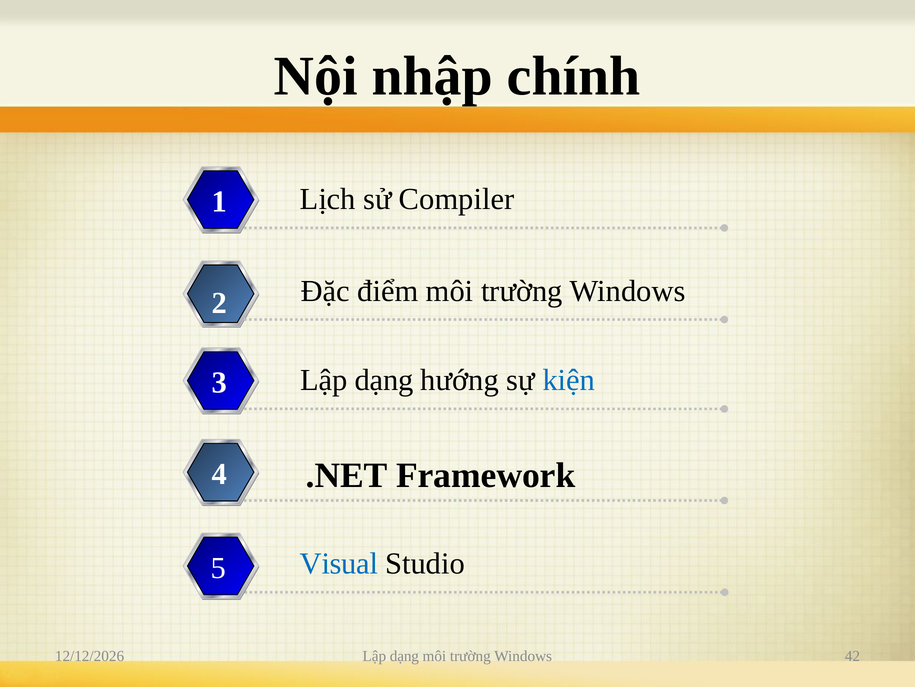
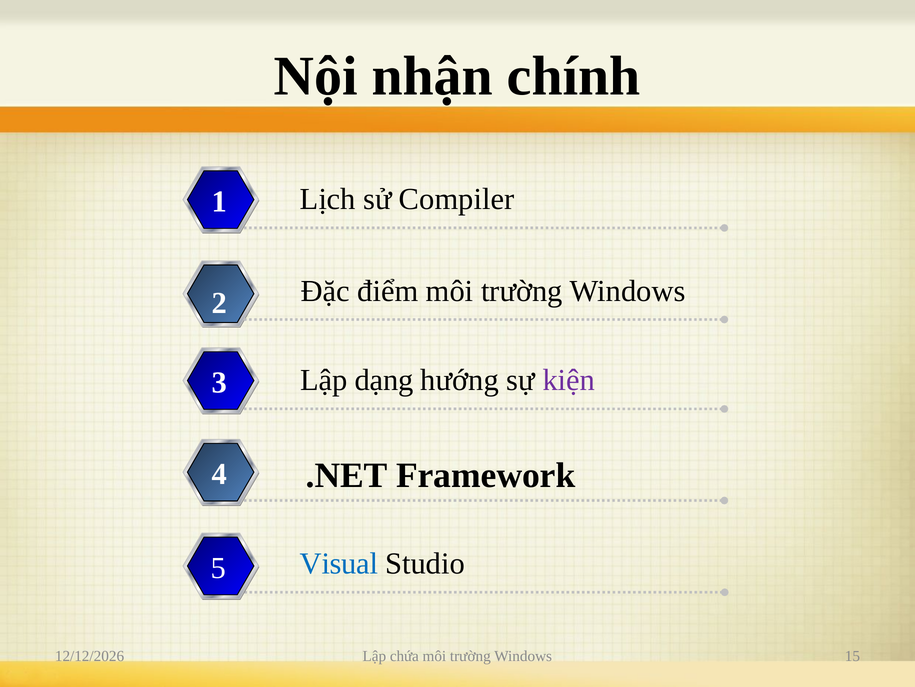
nhập: nhập -> nhận
kiện colour: blue -> purple
dạng at (404, 655): dạng -> chứa
42: 42 -> 15
